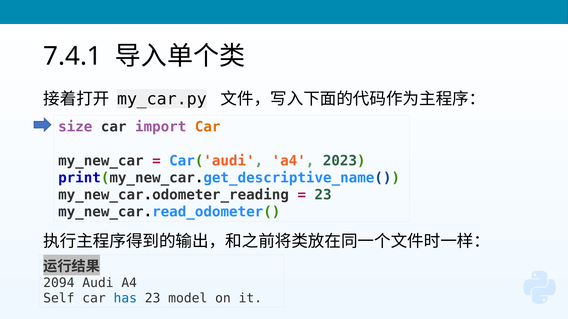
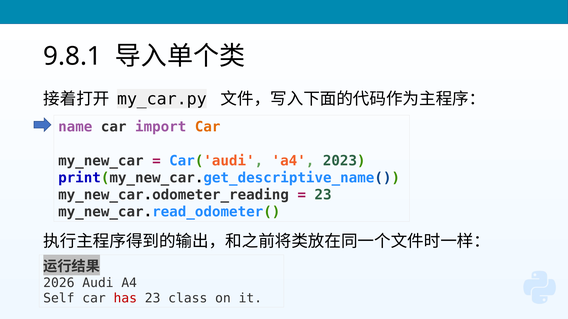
7.4.1: 7.4.1 -> 9.8.1
size: size -> name
2094: 2094 -> 2026
has colour: blue -> red
model: model -> class
